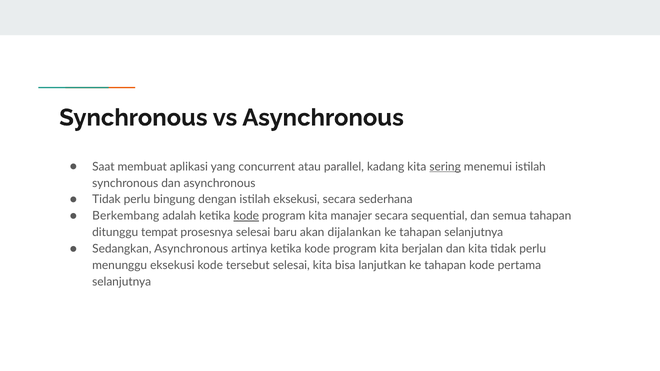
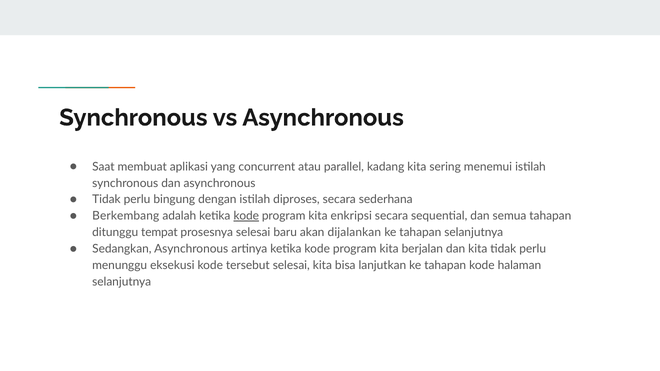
sering underline: present -> none
istilah eksekusi: eksekusi -> diproses
manajer: manajer -> enkripsi
pertama: pertama -> halaman
